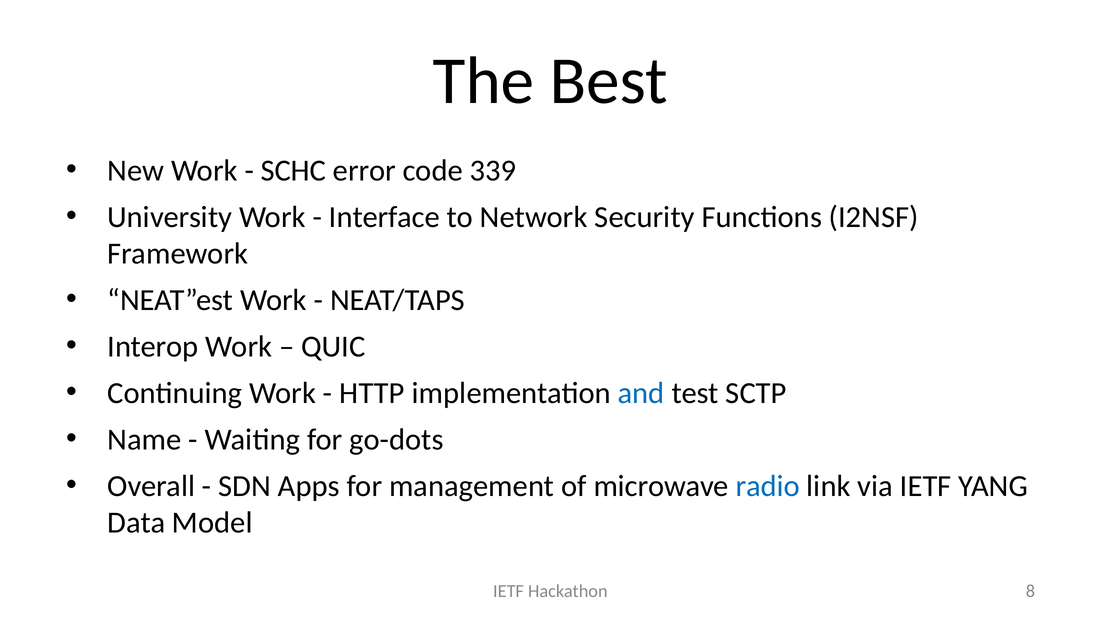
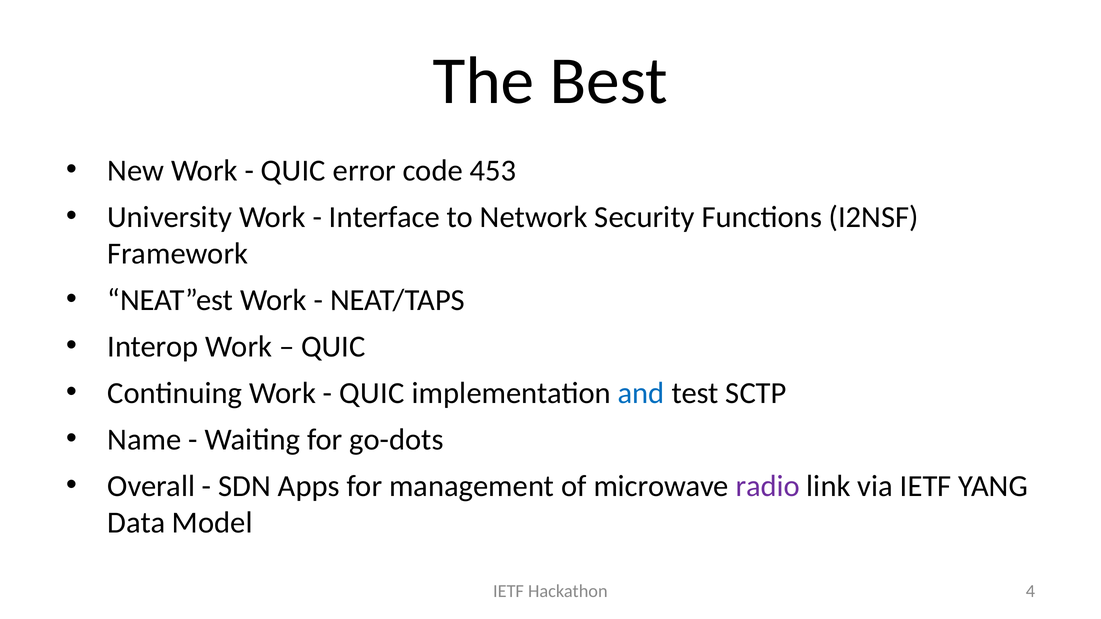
SCHC at (294, 171): SCHC -> QUIC
339: 339 -> 453
HTTP at (372, 393): HTTP -> QUIC
radio colour: blue -> purple
8: 8 -> 4
